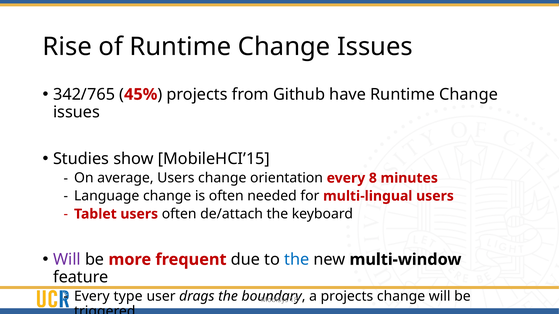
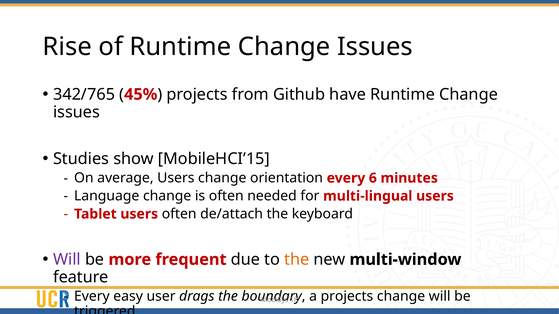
8: 8 -> 6
the at (297, 260) colour: blue -> orange
type: type -> easy
